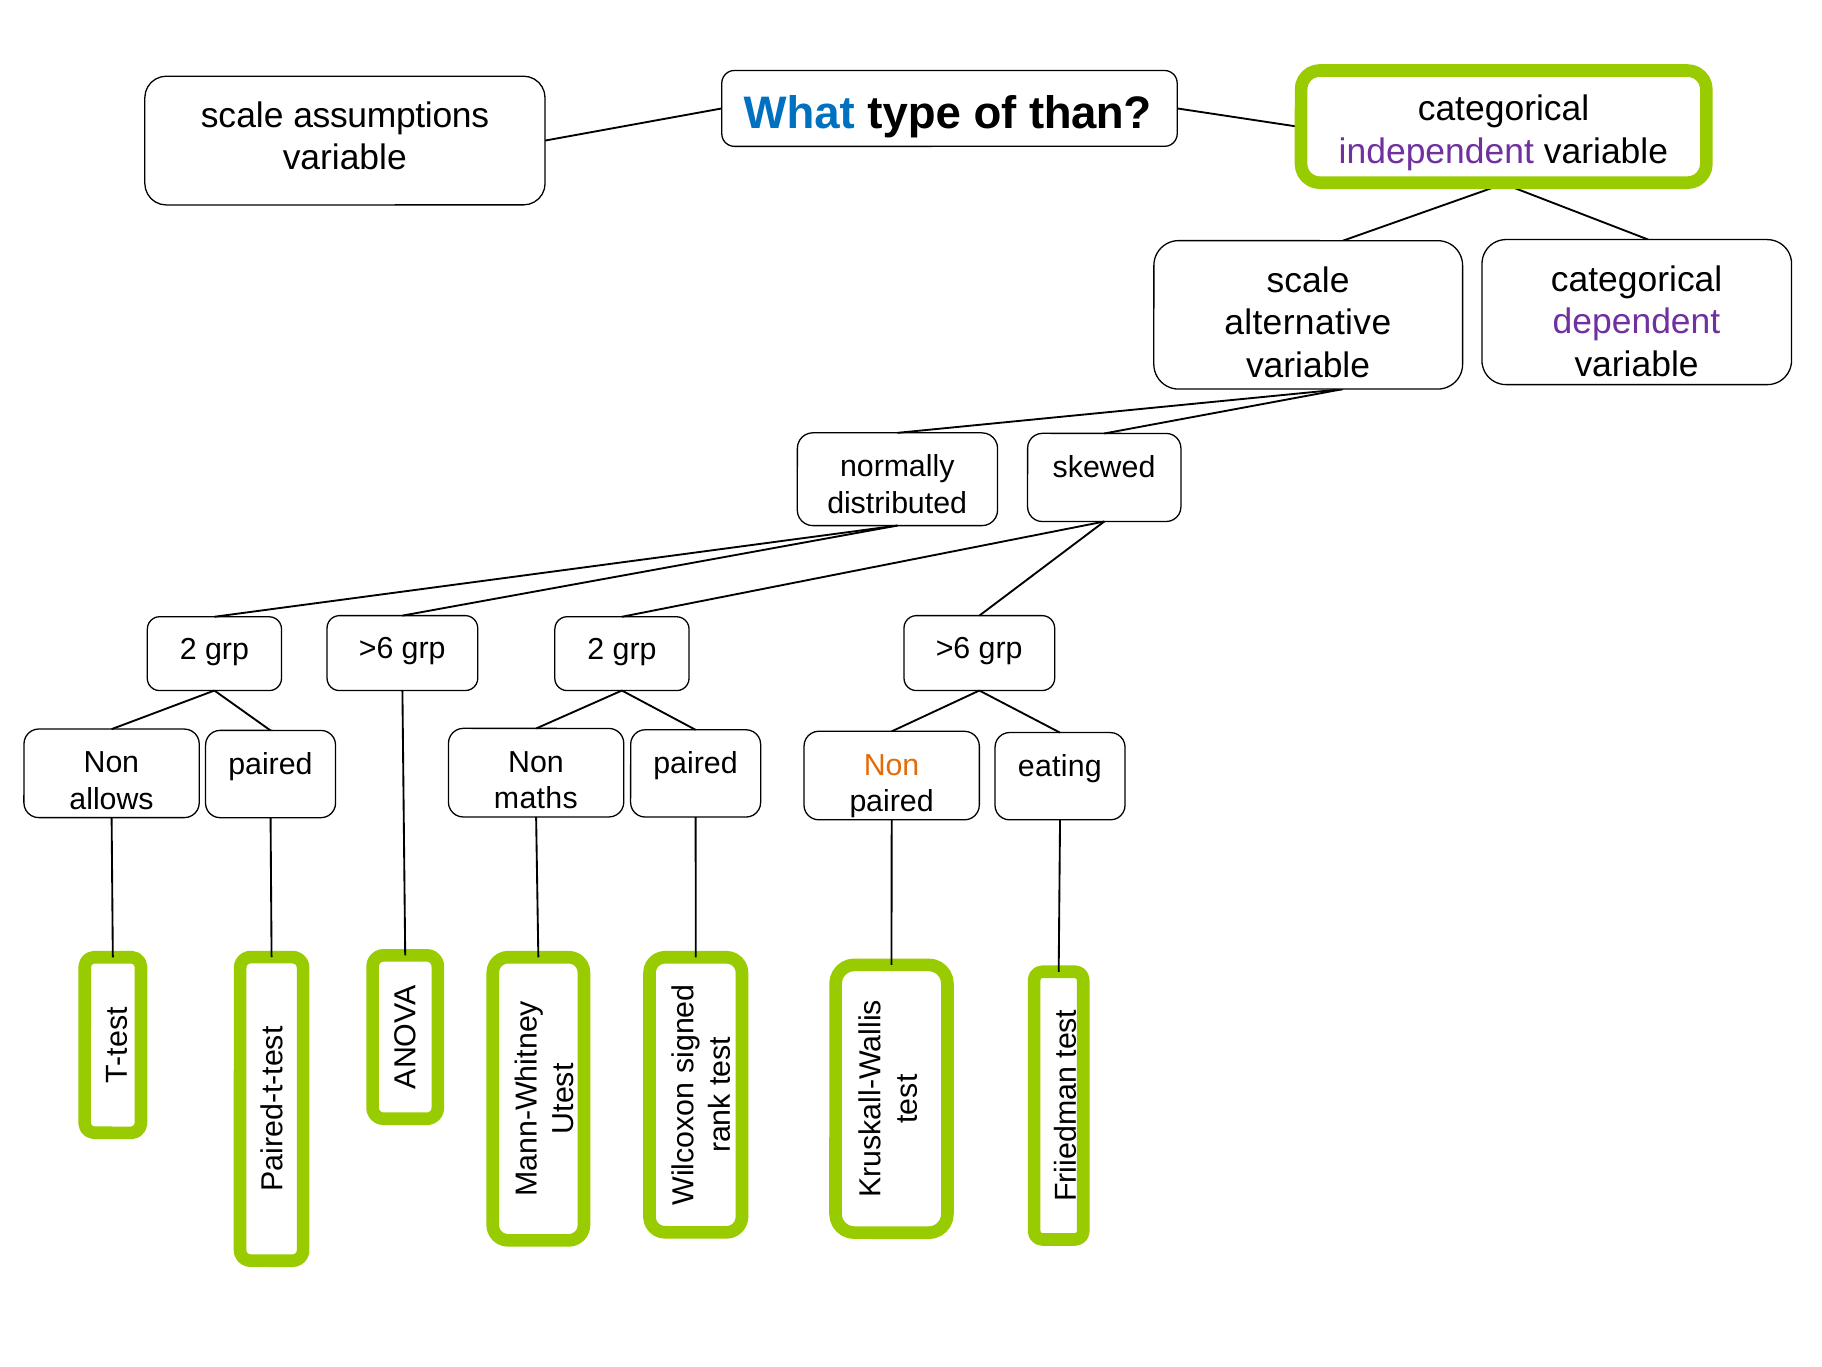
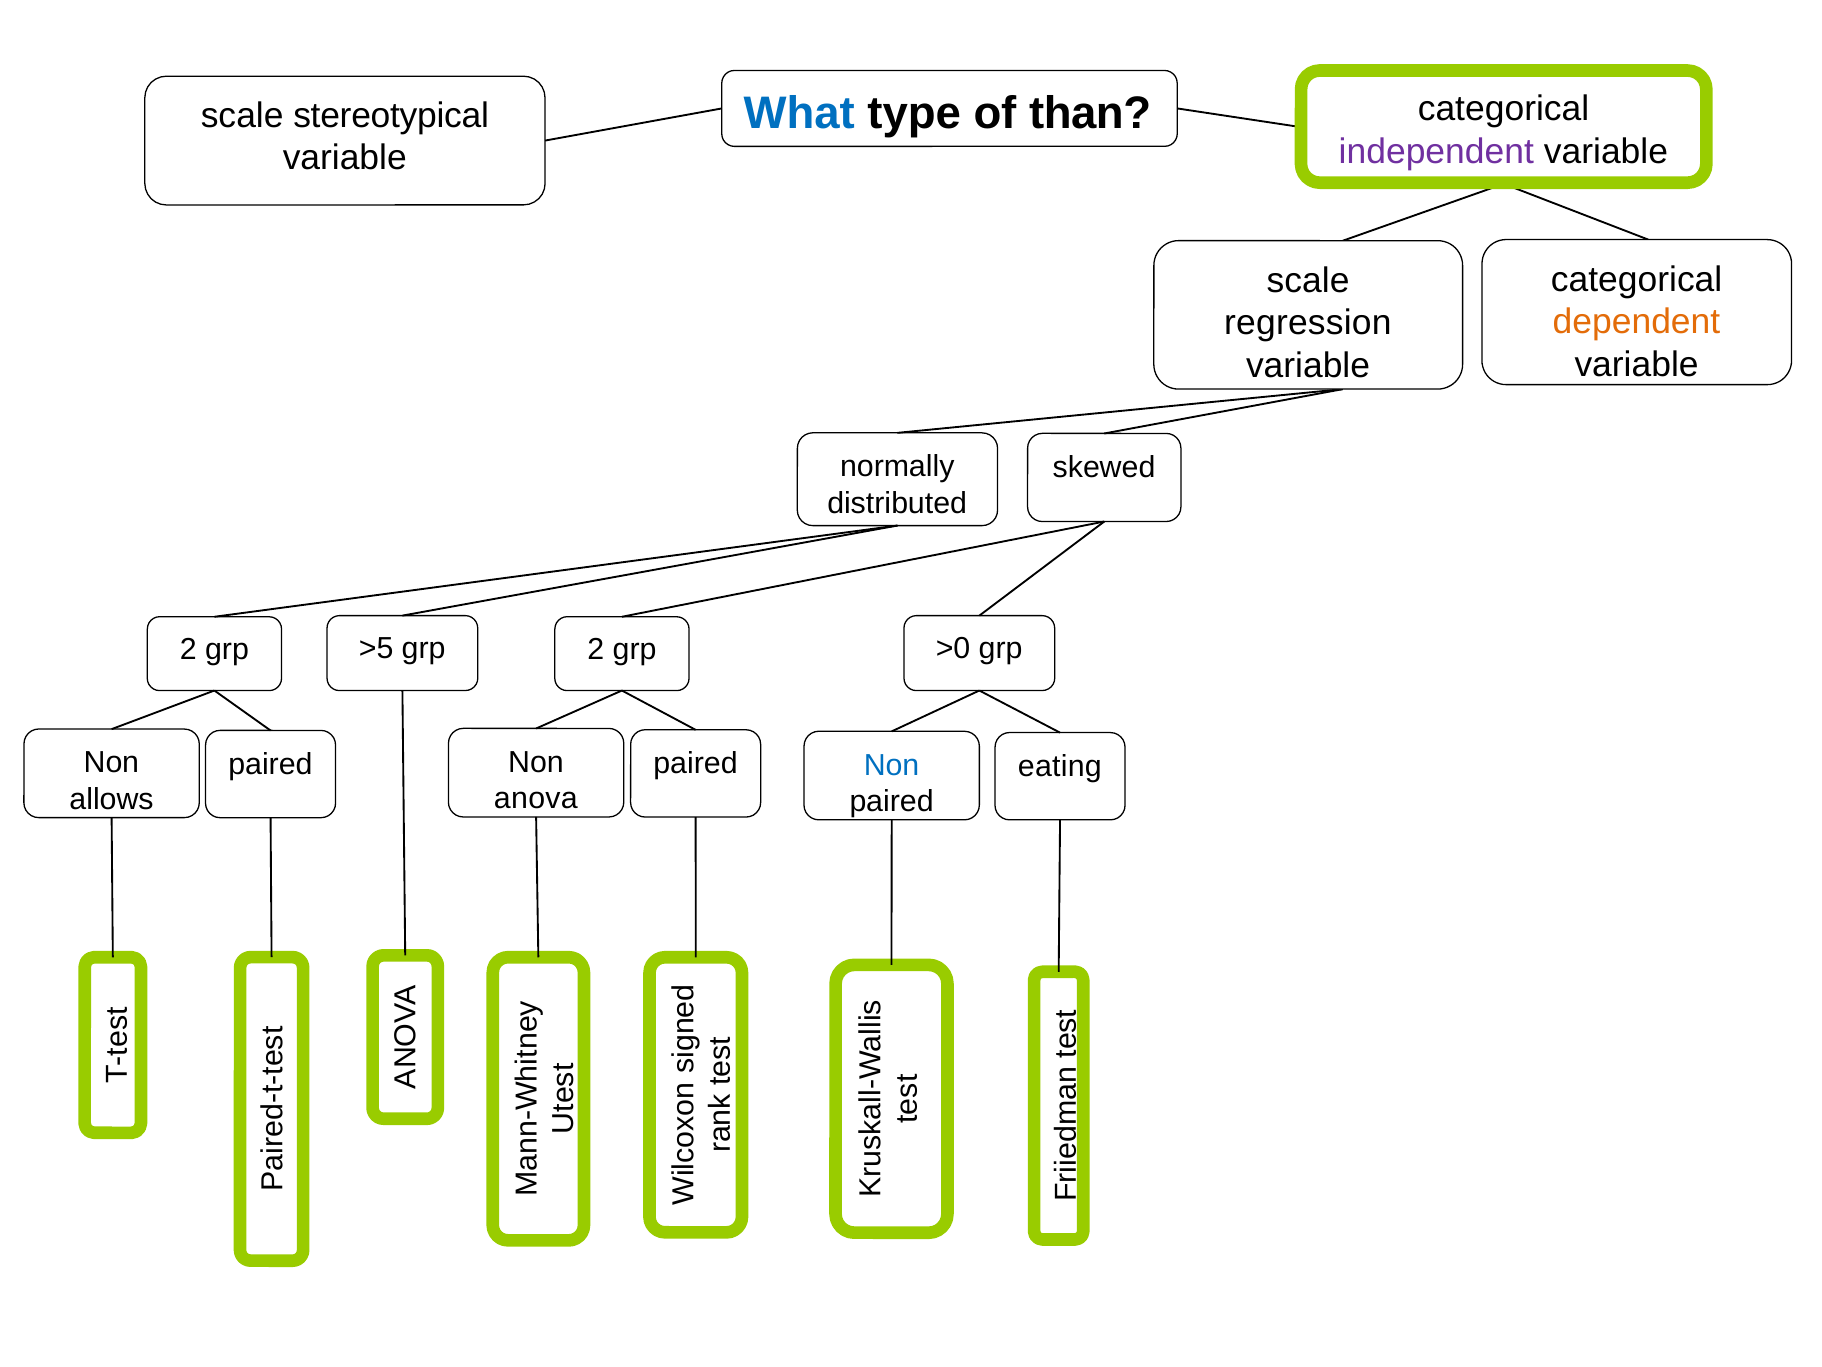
assumptions: assumptions -> stereotypical
dependent colour: purple -> orange
alternative: alternative -> regression
>6 at (376, 648): >6 -> >5
>6 at (953, 648): >6 -> >0
Non at (892, 765) colour: orange -> blue
maths: maths -> anova
